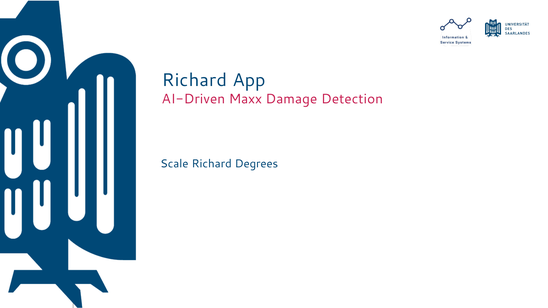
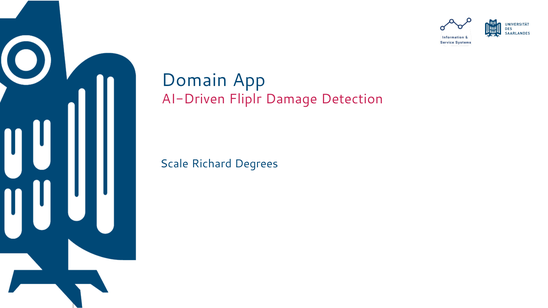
Richard at (194, 80): Richard -> Domain
Maxx: Maxx -> Fliplr
